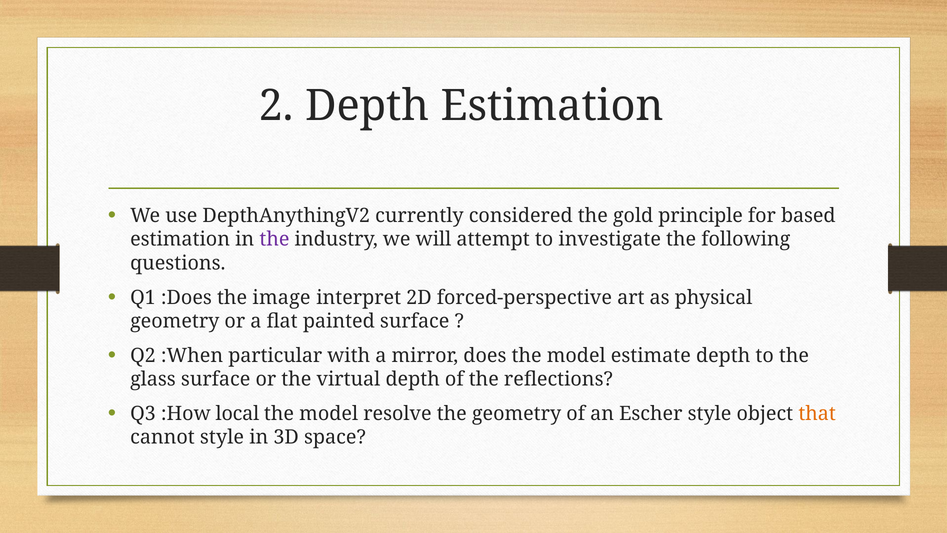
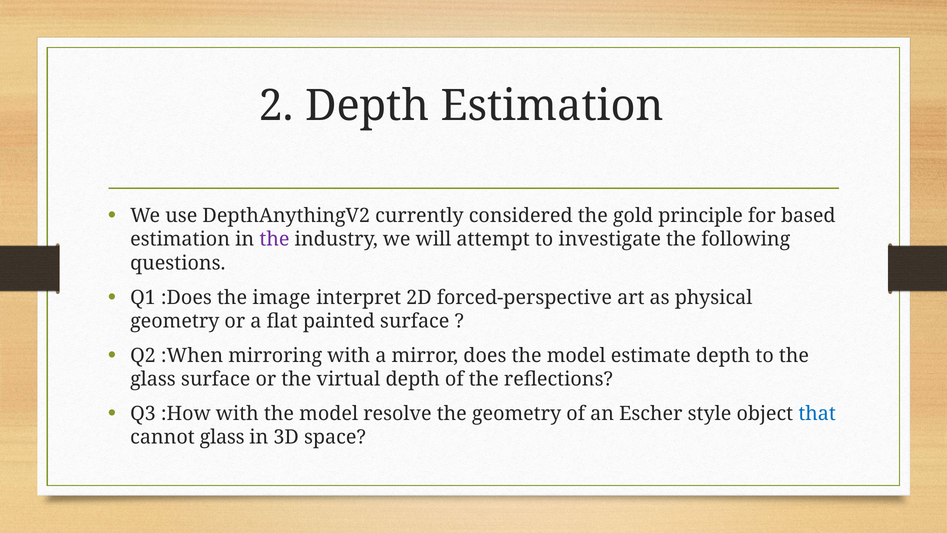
particular: particular -> mirroring
:How local: local -> with
that colour: orange -> blue
cannot style: style -> glass
